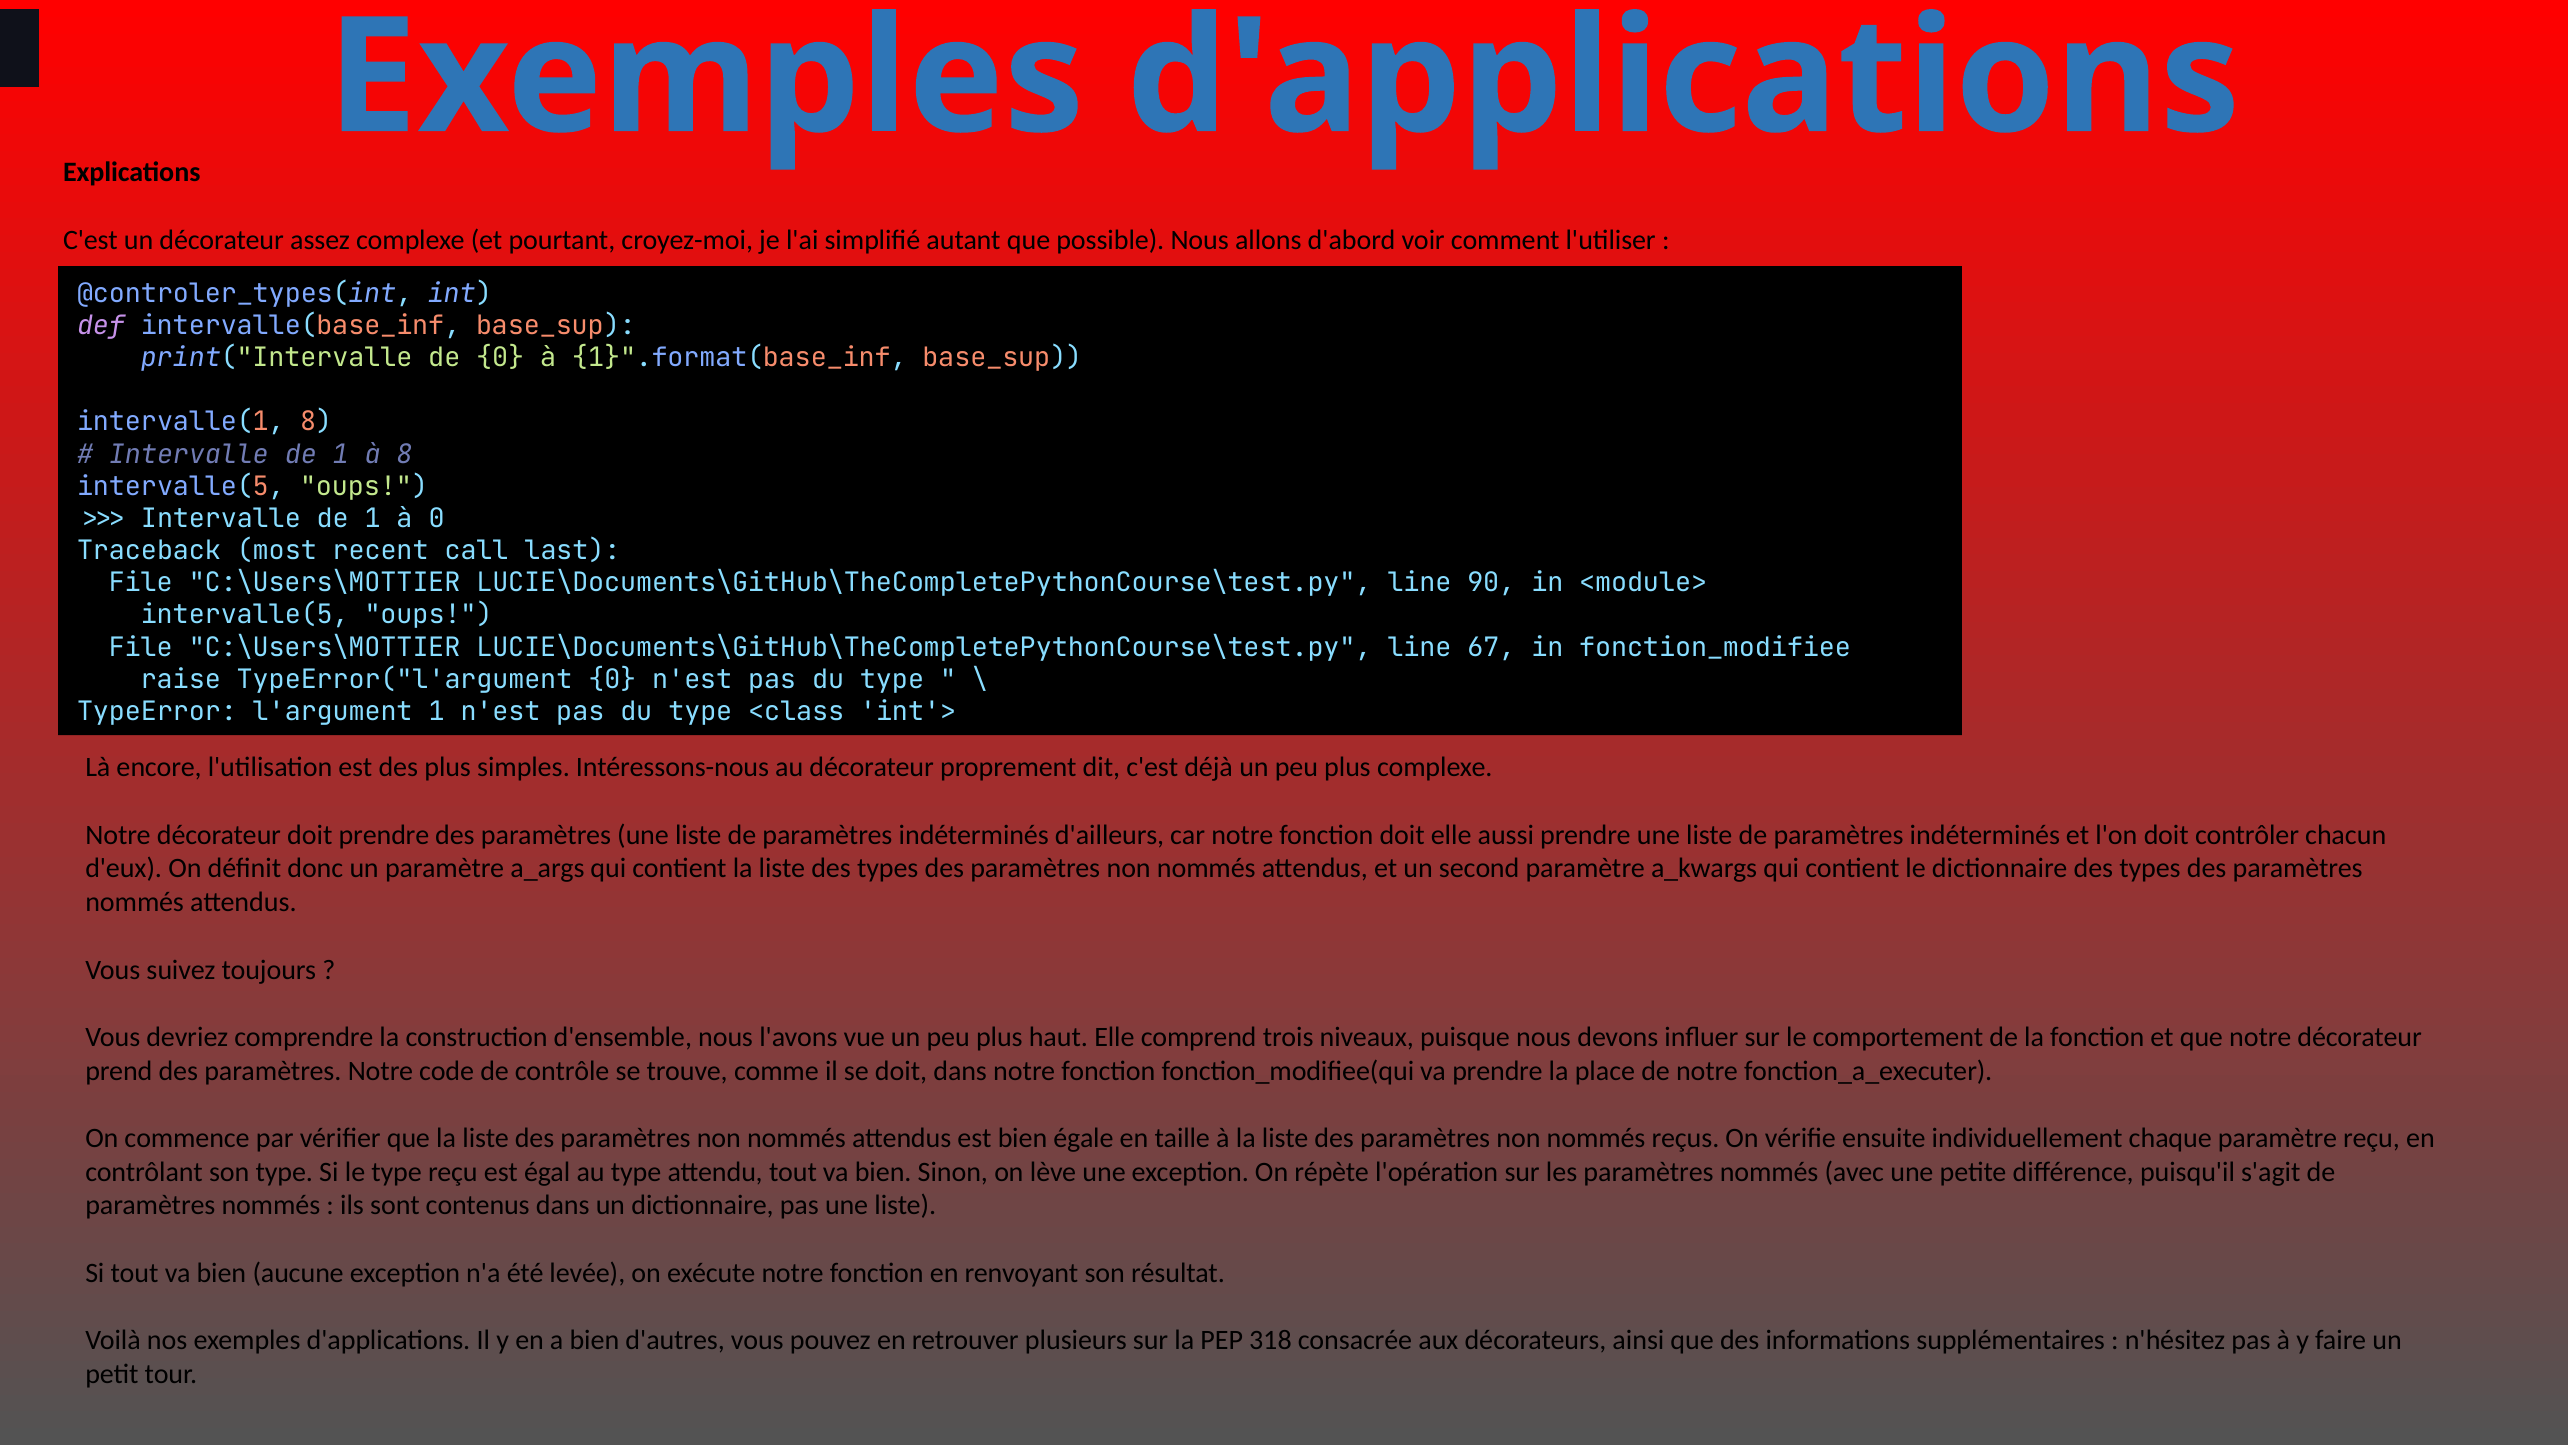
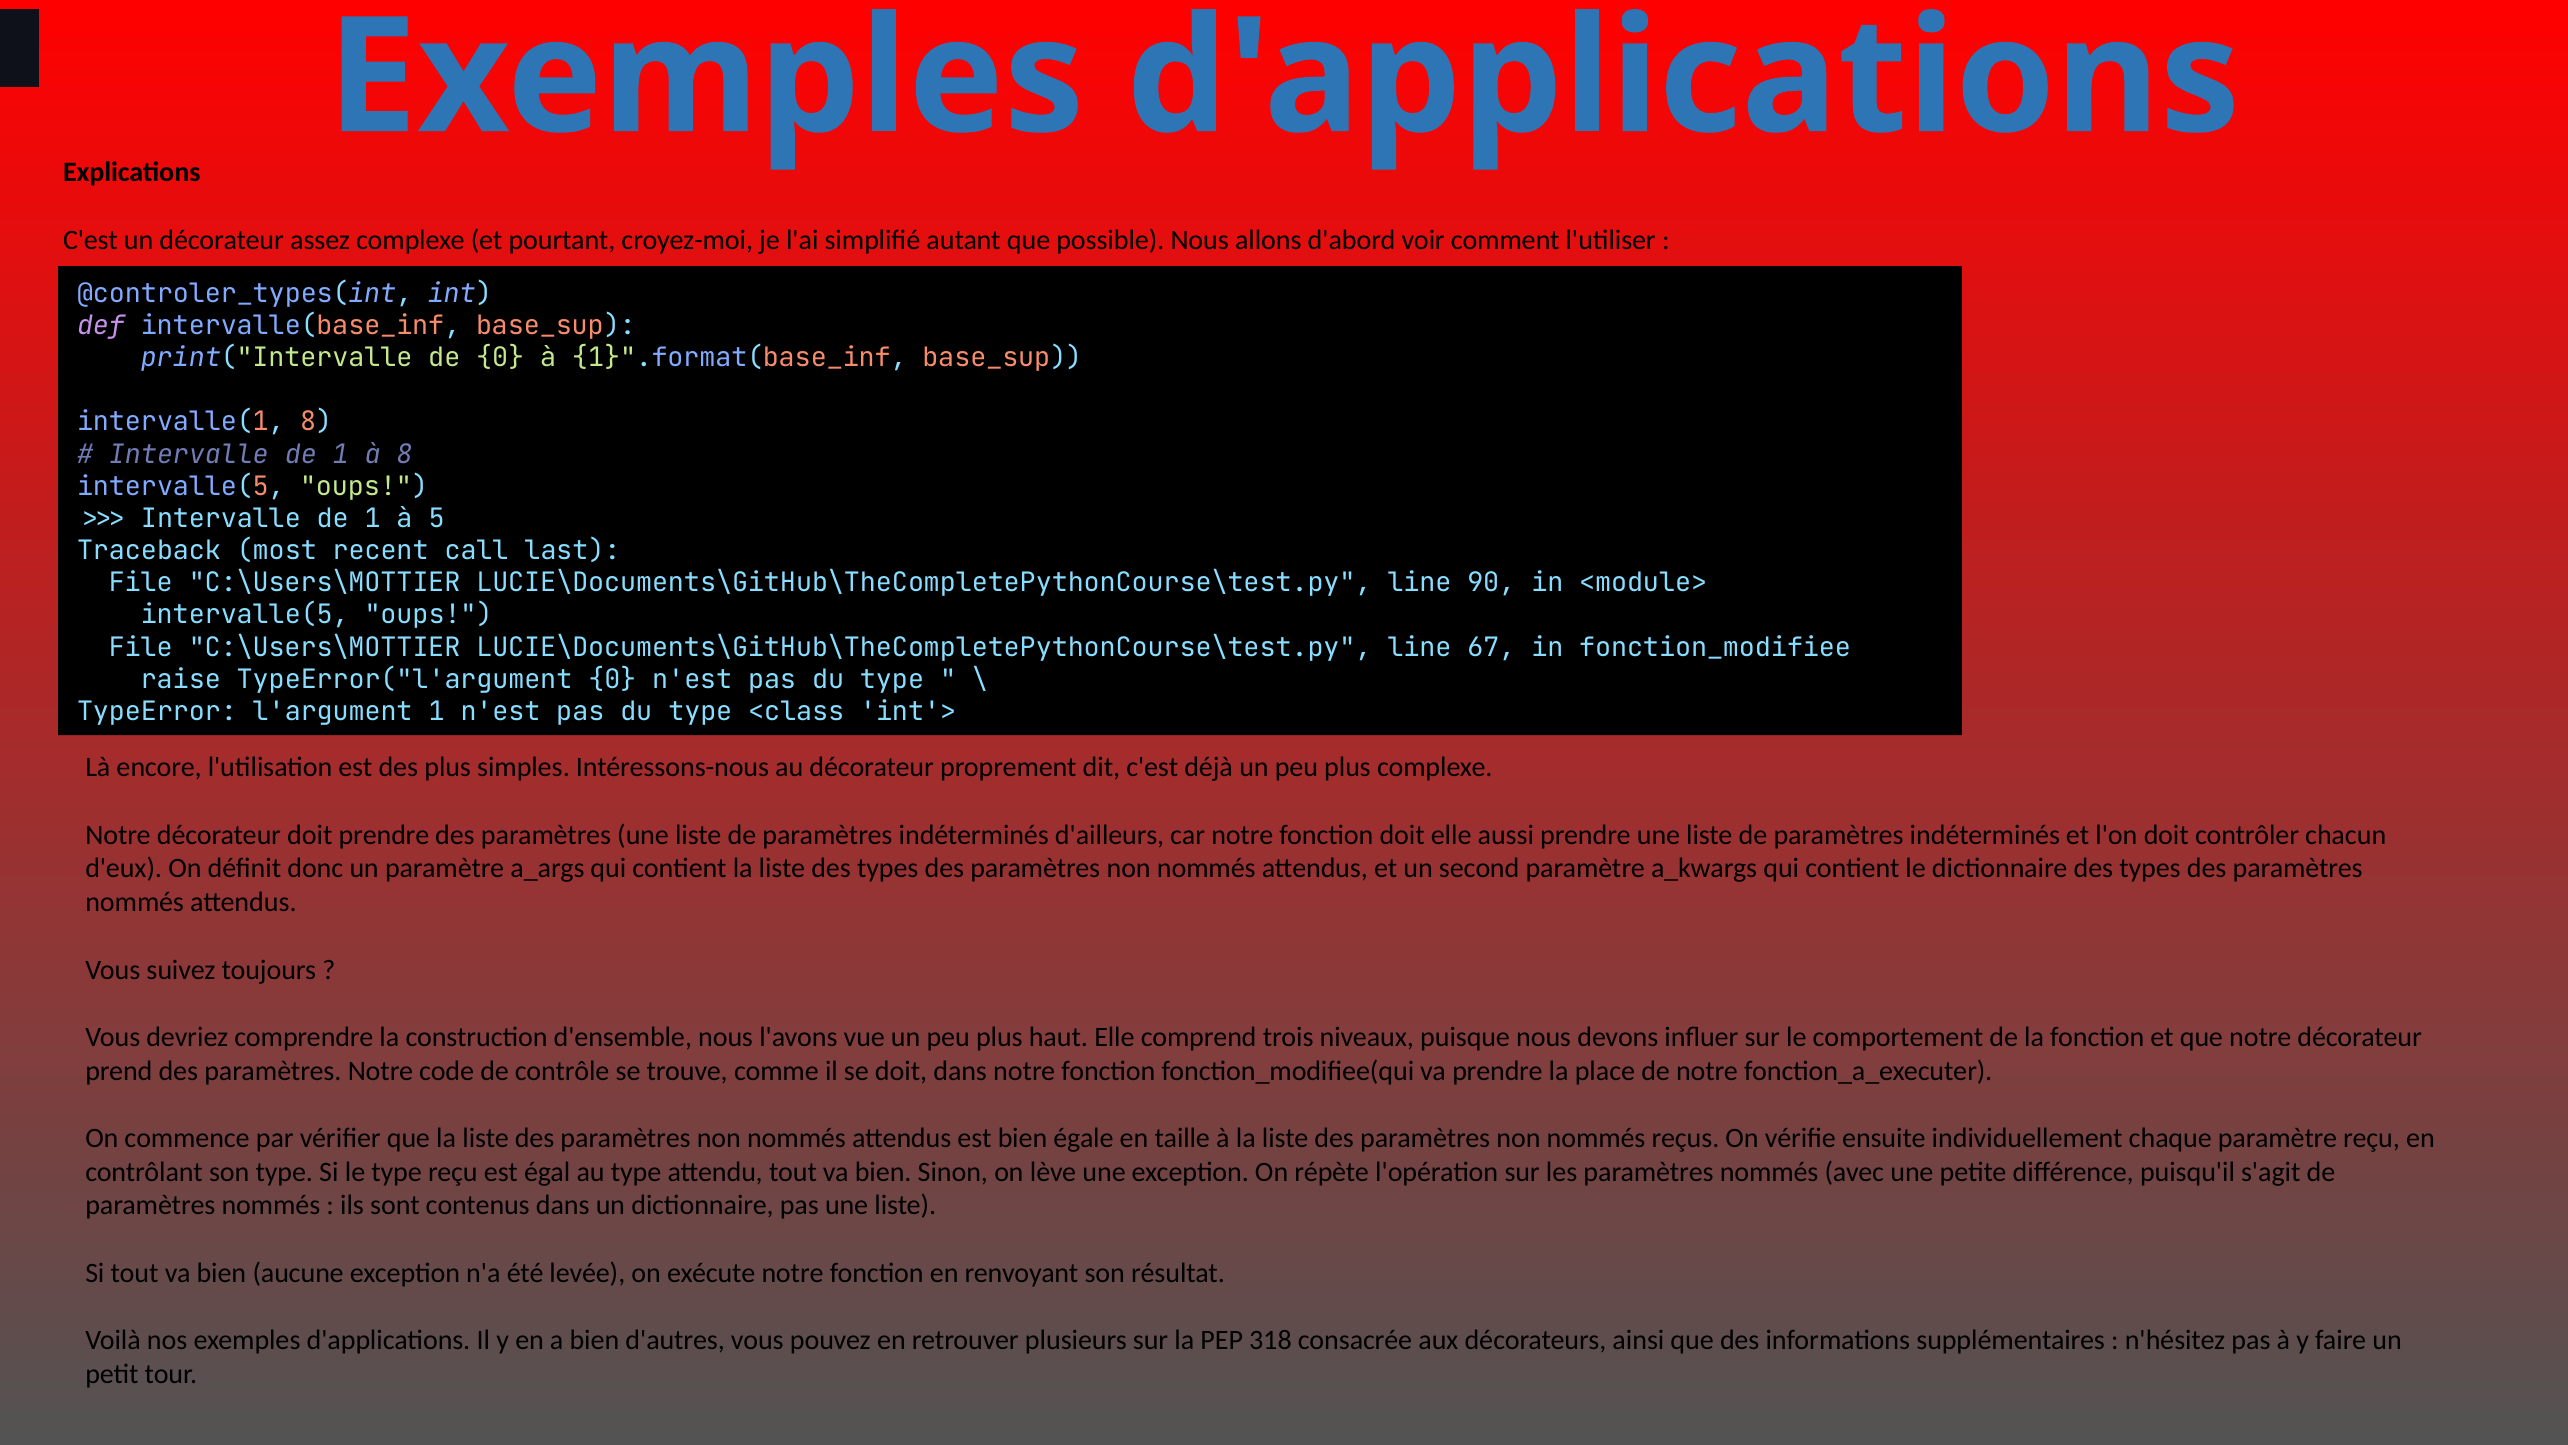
à 0: 0 -> 5
